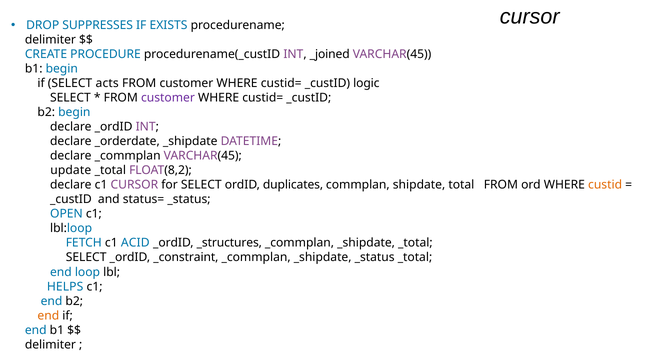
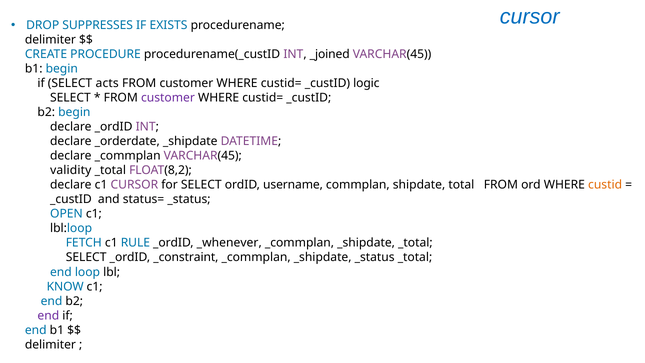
cursor at (530, 17) colour: black -> blue
update: update -> validity
duplicates: duplicates -> username
ACID: ACID -> RULE
_structures: _structures -> _whenever
HELPS: HELPS -> KNOW
end at (48, 315) colour: orange -> purple
